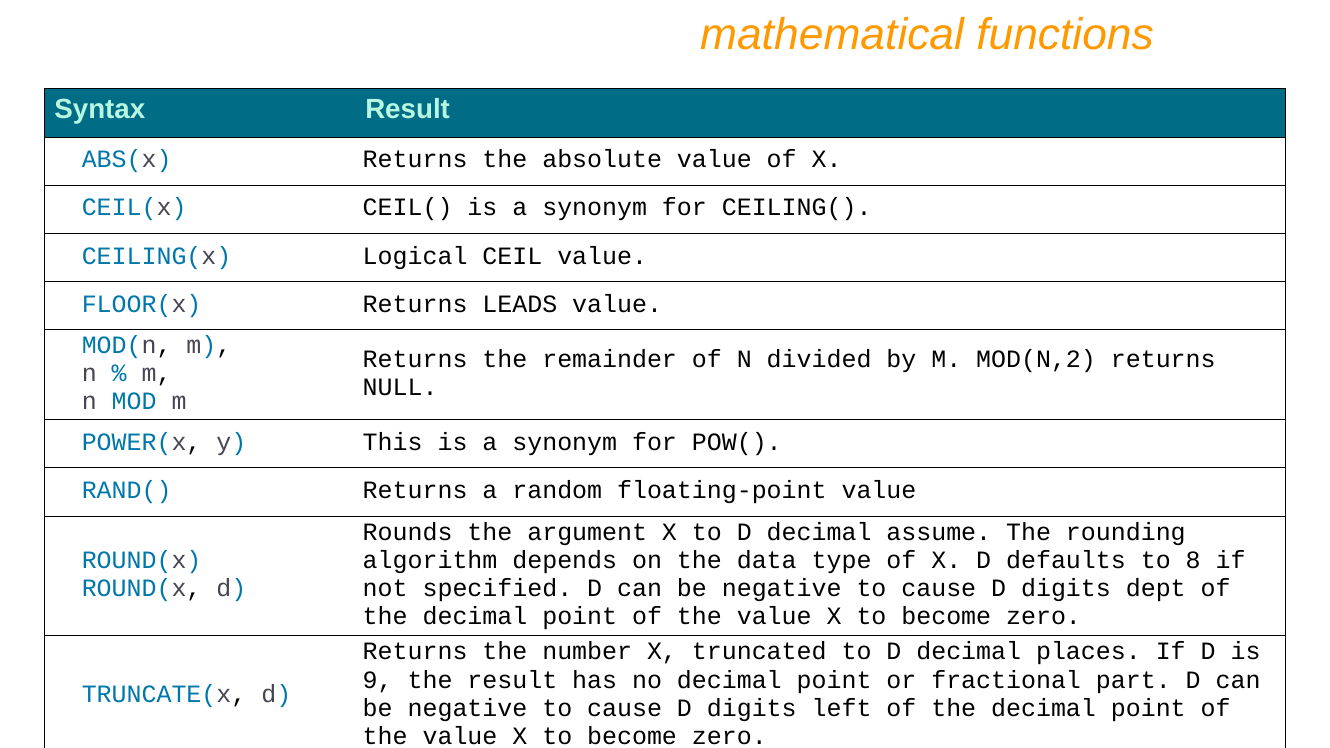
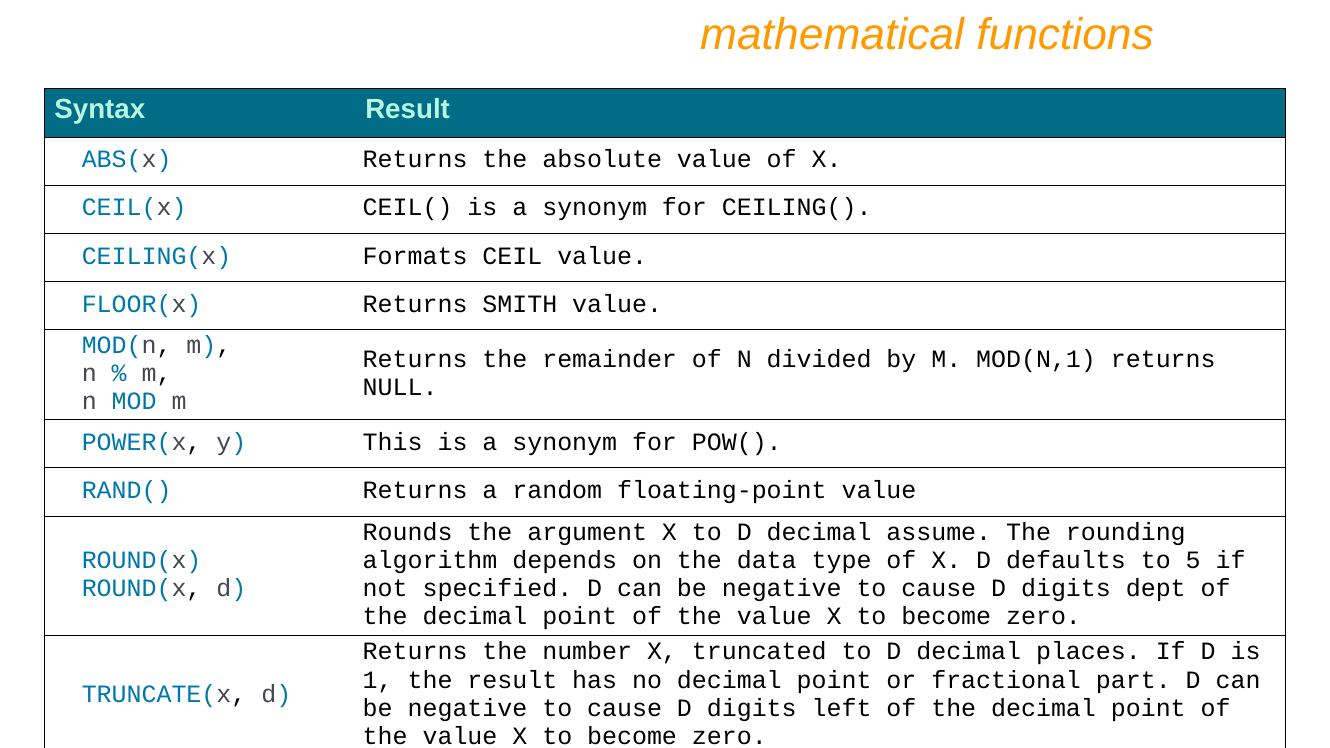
Logical: Logical -> Formats
LEADS: LEADS -> SMITH
MOD(N,2: MOD(N,2 -> MOD(N,1
8: 8 -> 5
9: 9 -> 1
